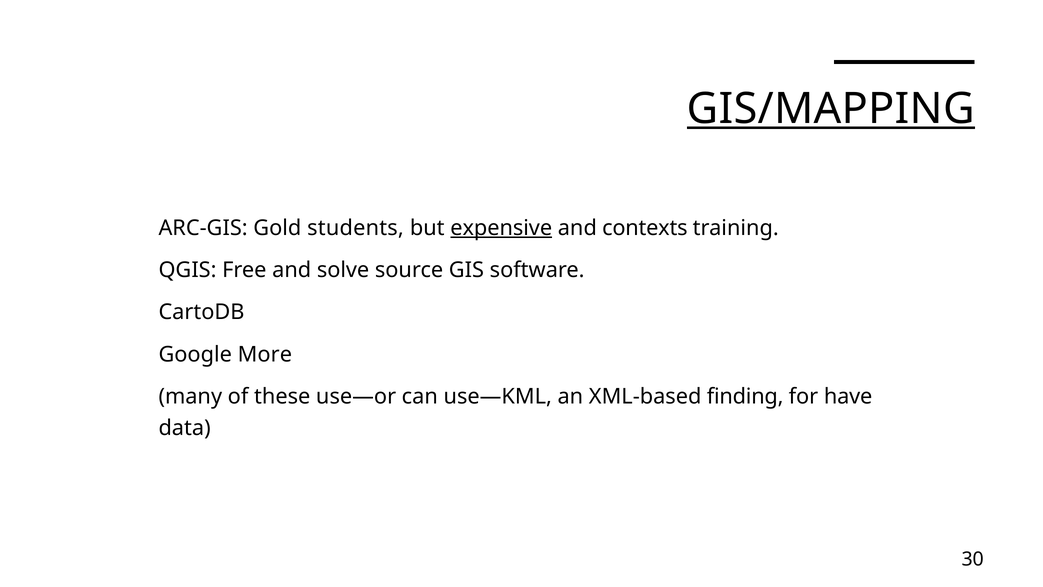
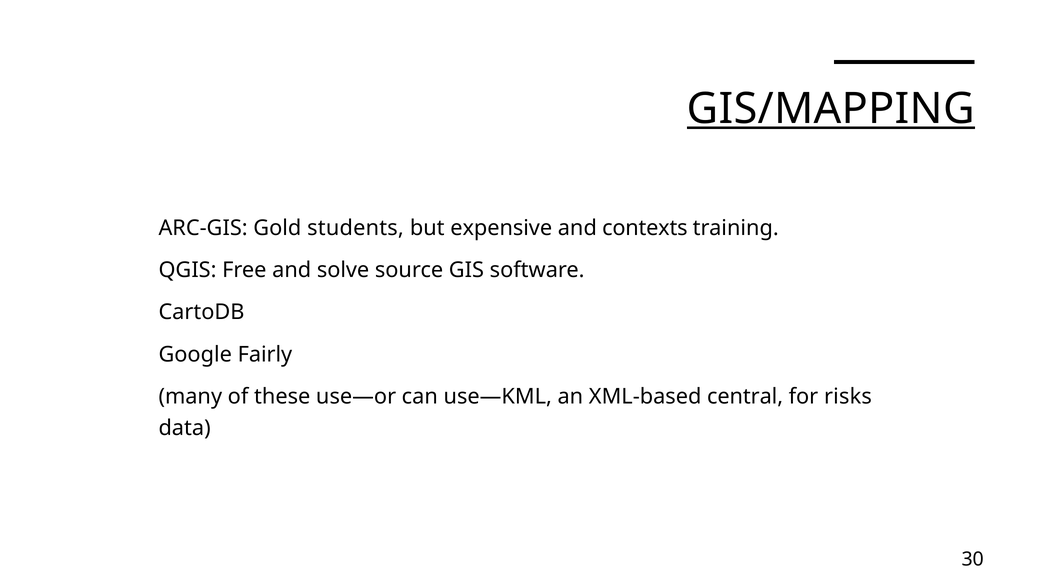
expensive underline: present -> none
More: More -> Fairly
finding: finding -> central
have: have -> risks
